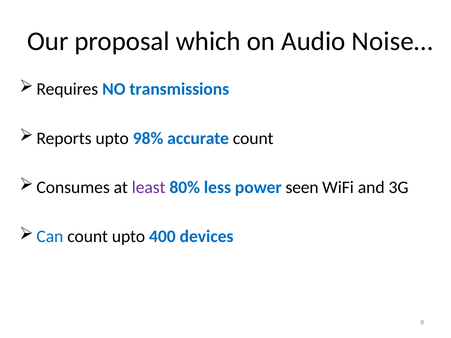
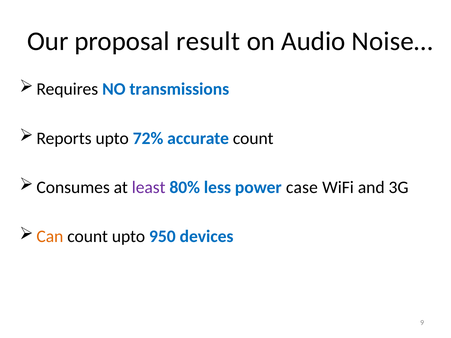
which: which -> result
98%: 98% -> 72%
seen: seen -> case
Can colour: blue -> orange
400: 400 -> 950
